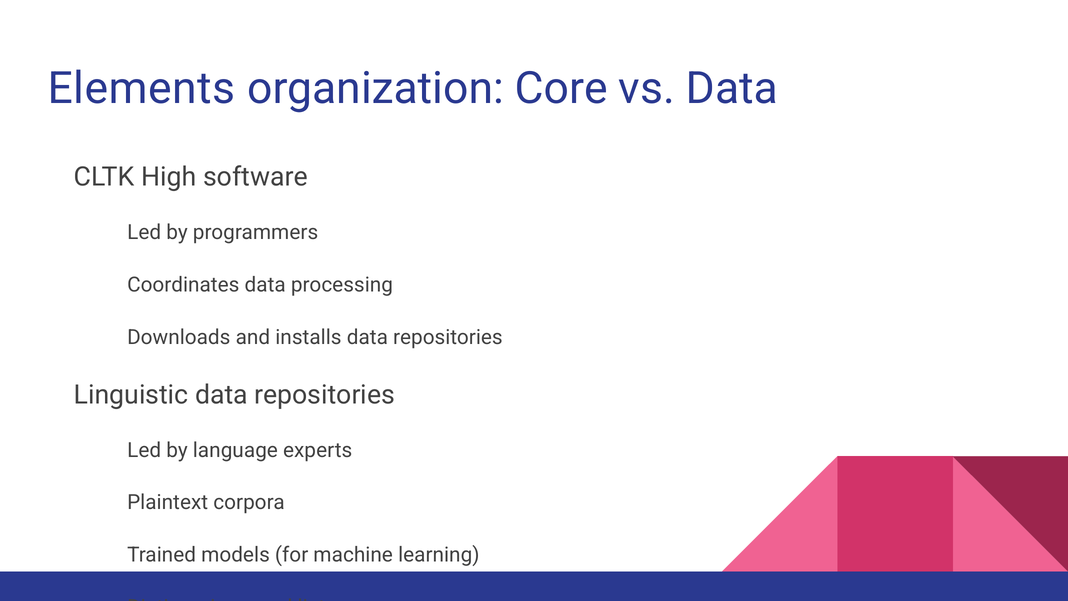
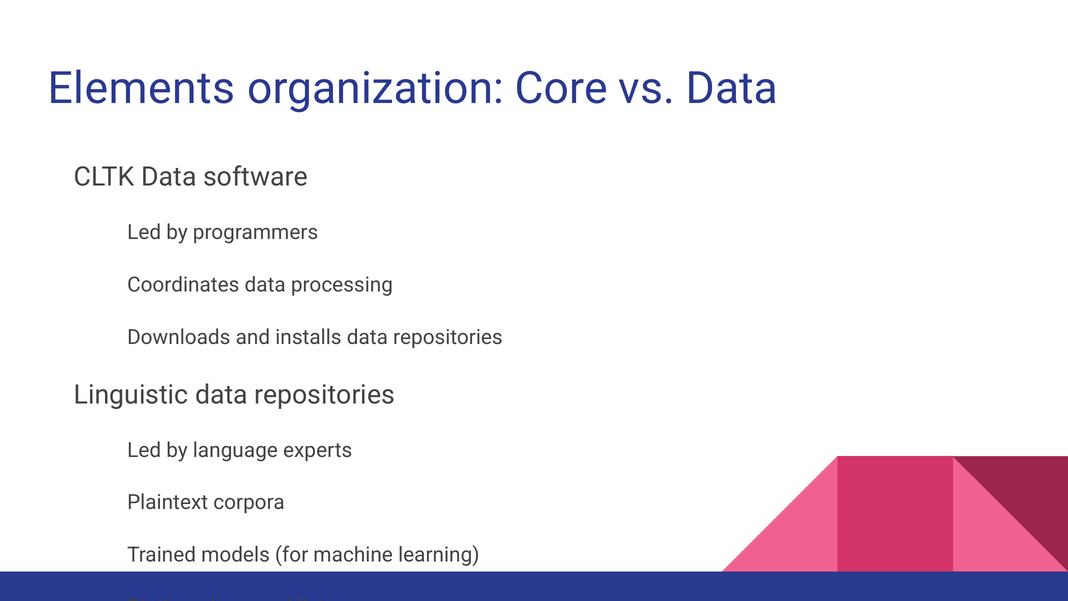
CLTK High: High -> Data
